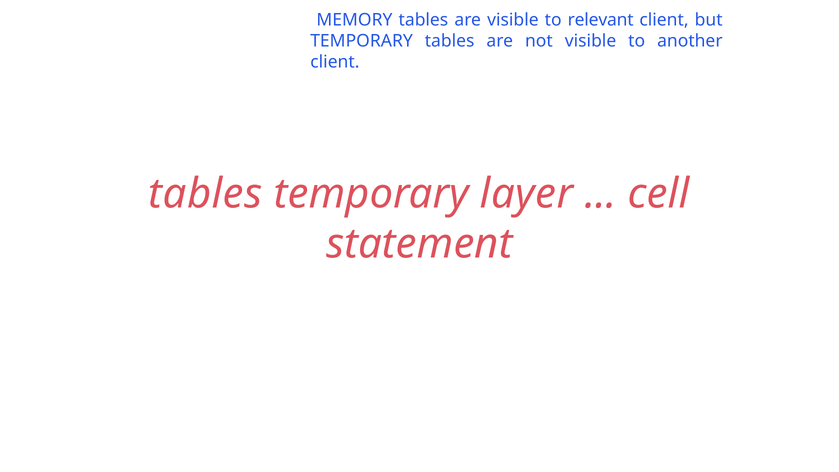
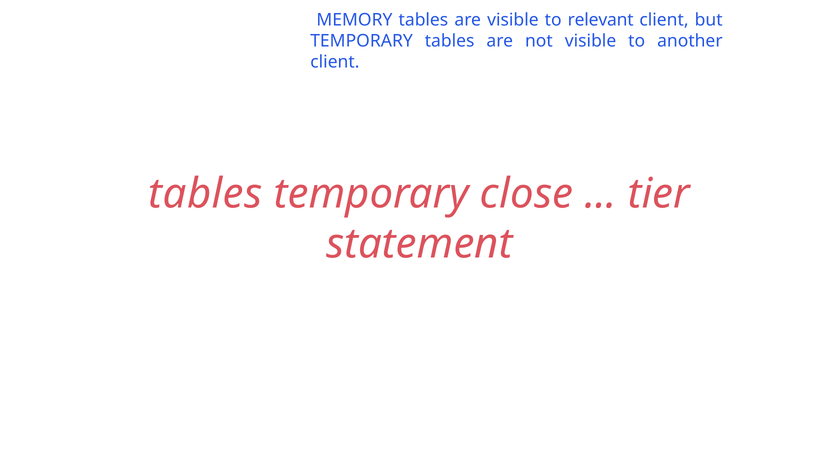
layer: layer -> close
cell: cell -> tier
